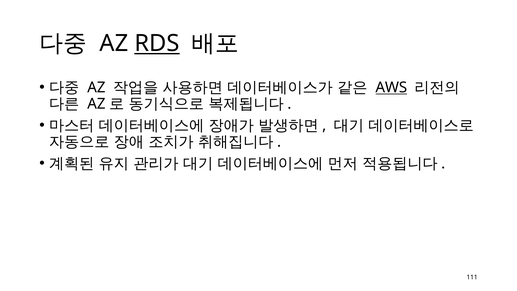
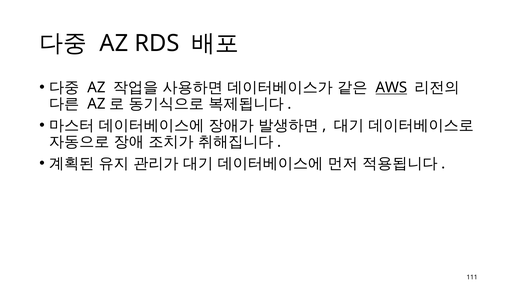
RDS underline: present -> none
